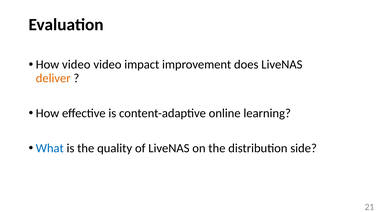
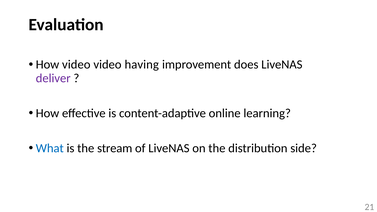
impact: impact -> having
deliver colour: orange -> purple
quality: quality -> stream
